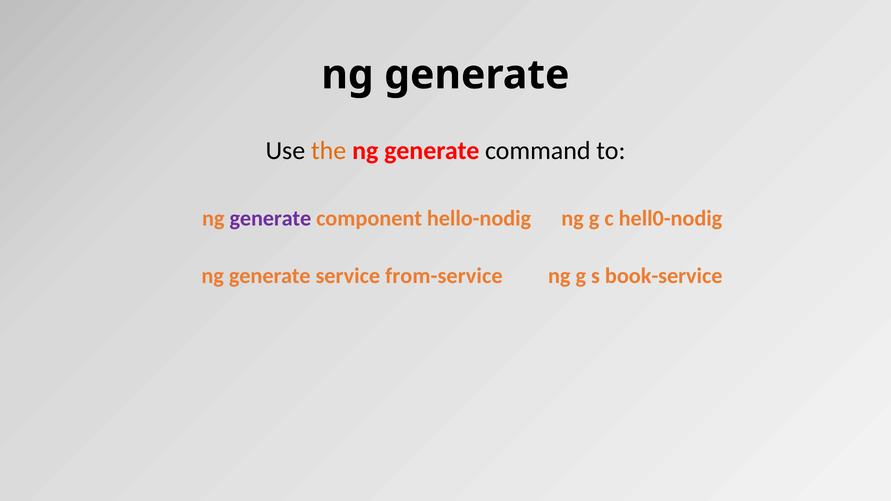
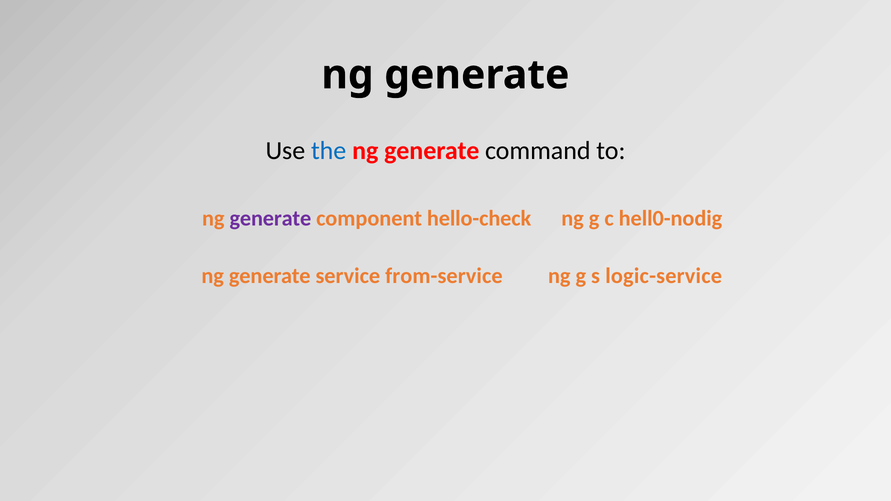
the colour: orange -> blue
hello-nodig: hello-nodig -> hello-check
book-service: book-service -> logic-service
